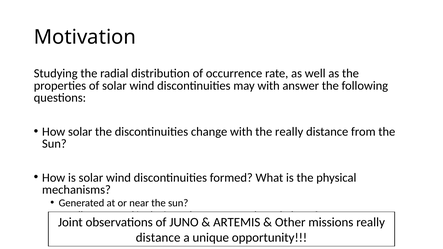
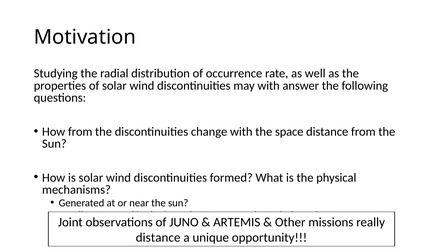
How solar: solar -> from
the really: really -> space
